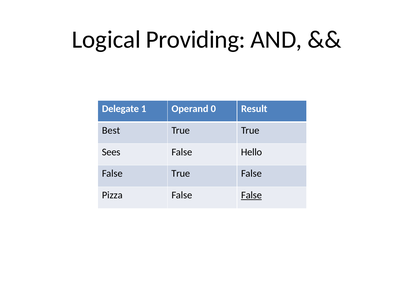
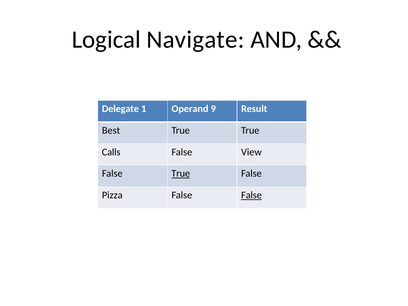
Providing: Providing -> Navigate
0: 0 -> 9
Sees: Sees -> Calls
Hello: Hello -> View
True at (181, 174) underline: none -> present
